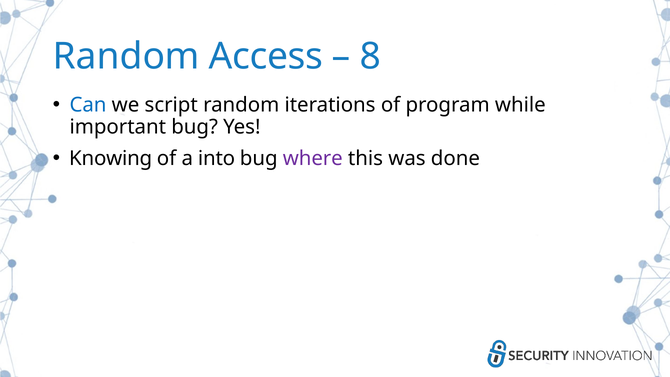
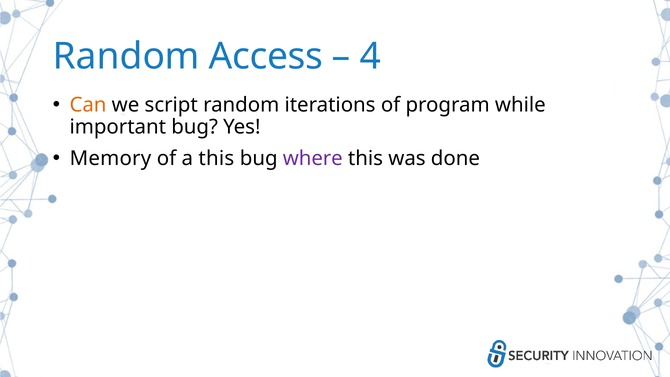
8: 8 -> 4
Can colour: blue -> orange
Knowing: Knowing -> Memory
a into: into -> this
